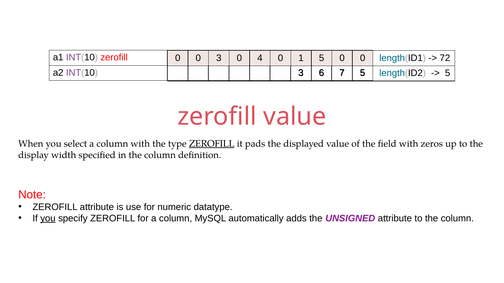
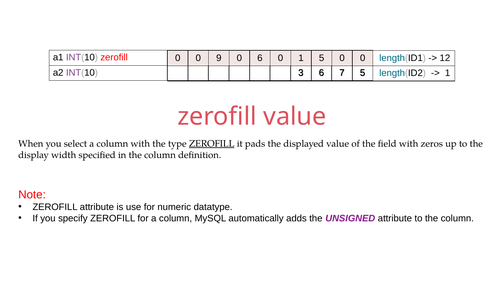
0 3: 3 -> 9
0 4: 4 -> 6
72: 72 -> 12
5 at (448, 73): 5 -> 1
you at (48, 219) underline: present -> none
